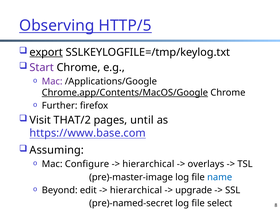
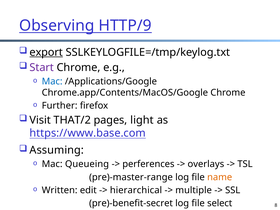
HTTP/5: HTTP/5 -> HTTP/9
Mac at (52, 81) colour: purple -> blue
Chrome.app/Contents/MacOS/Google underline: present -> none
until: until -> light
Configure: Configure -> Queueing
hierarchical at (148, 164): hierarchical -> perferences
pre)-master-image: pre)-master-image -> pre)-master-range
name colour: blue -> orange
Beyond: Beyond -> Written
upgrade: upgrade -> multiple
pre)-named-secret: pre)-named-secret -> pre)-benefit-secret
